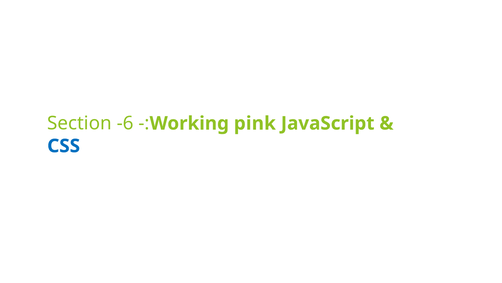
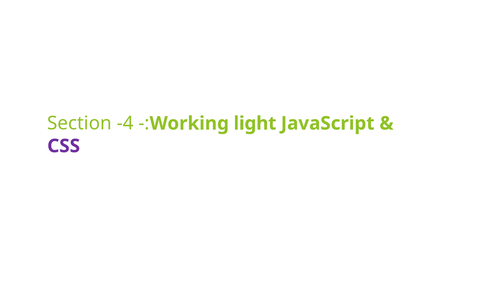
-6: -6 -> -4
pink: pink -> light
CSS colour: blue -> purple
